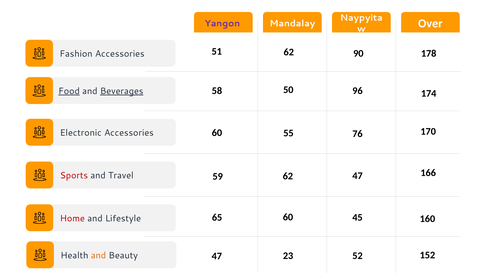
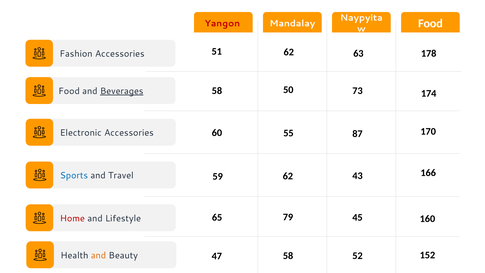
Yangon colour: purple -> red
Over at (430, 24): Over -> Food
90: 90 -> 63
96: 96 -> 73
Food at (69, 91) underline: present -> none
76: 76 -> 87
Sports colour: red -> blue
62 47: 47 -> 43
65 60: 60 -> 79
47 23: 23 -> 58
